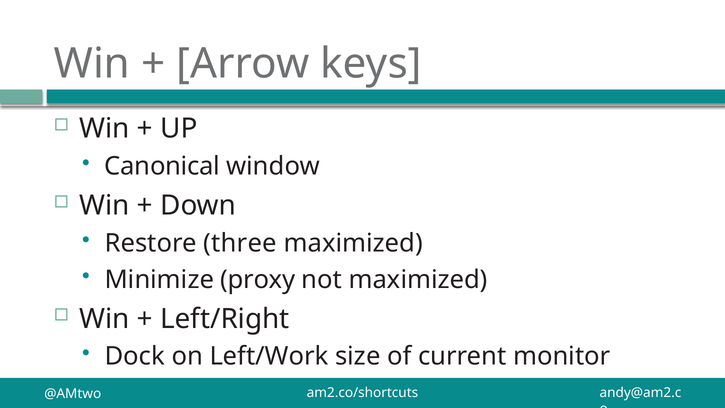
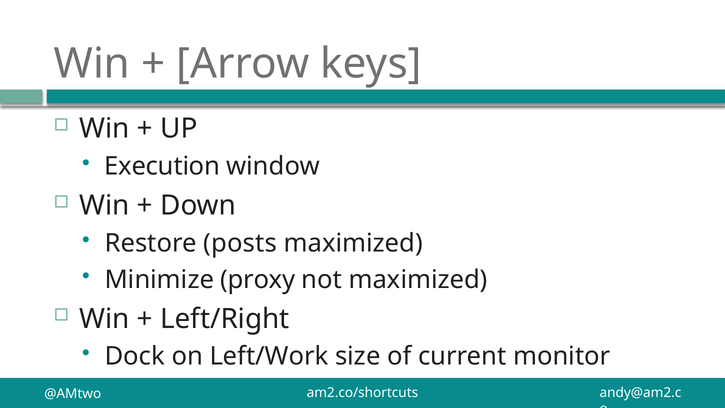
Canonical: Canonical -> Execution
three: three -> posts
